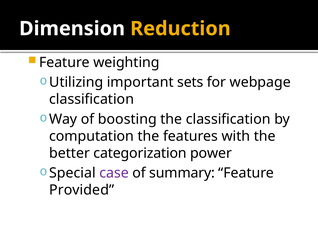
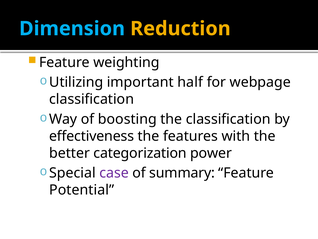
Dimension colour: white -> light blue
sets: sets -> half
computation: computation -> effectiveness
Provided: Provided -> Potential
